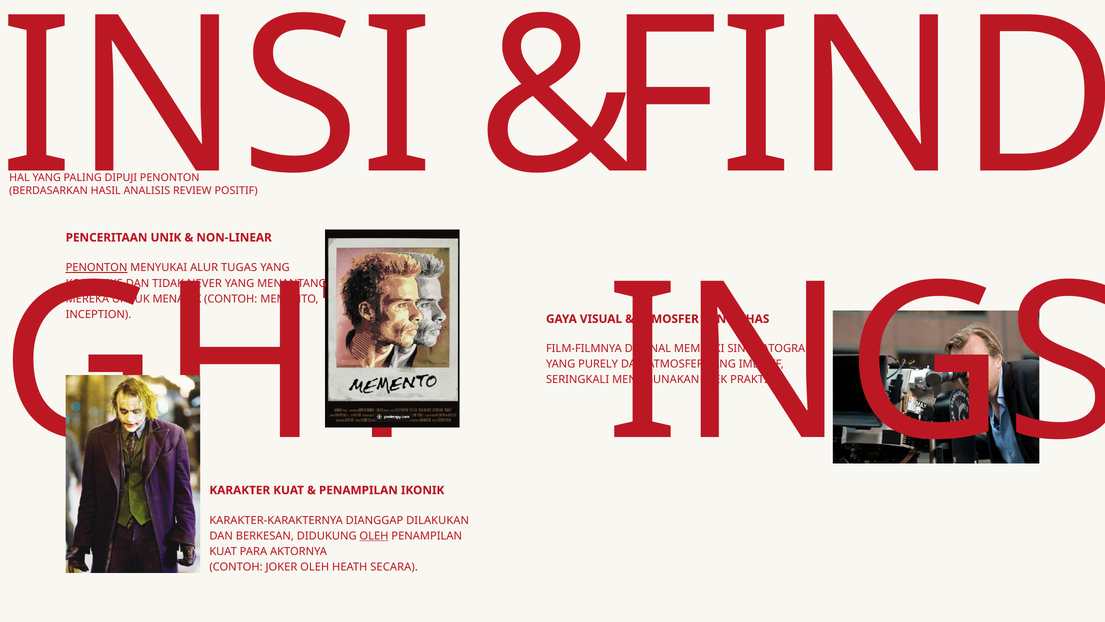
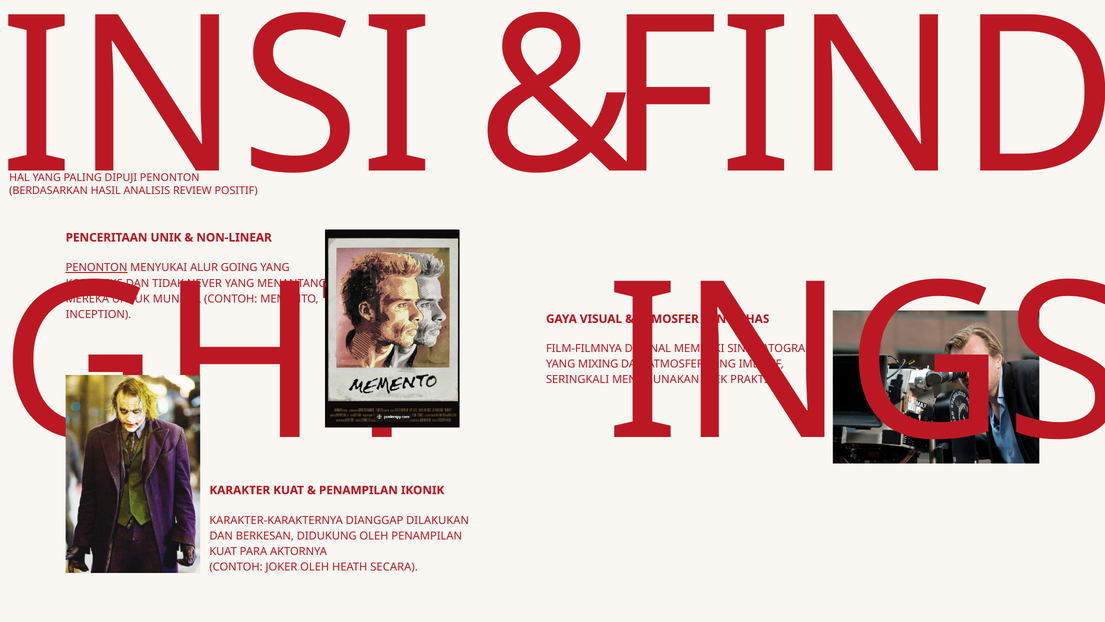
TUGAS: TUGAS -> GOING
MENARIK: MENARIK -> MUNCUL
PURELY: PURELY -> MIXING
OLEH at (374, 536) underline: present -> none
